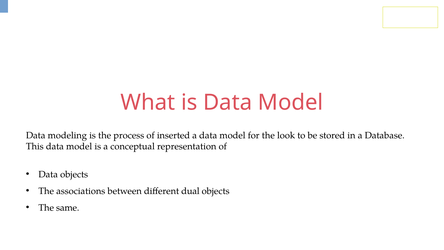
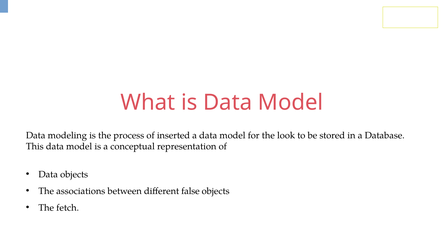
dual: dual -> false
same: same -> fetch
